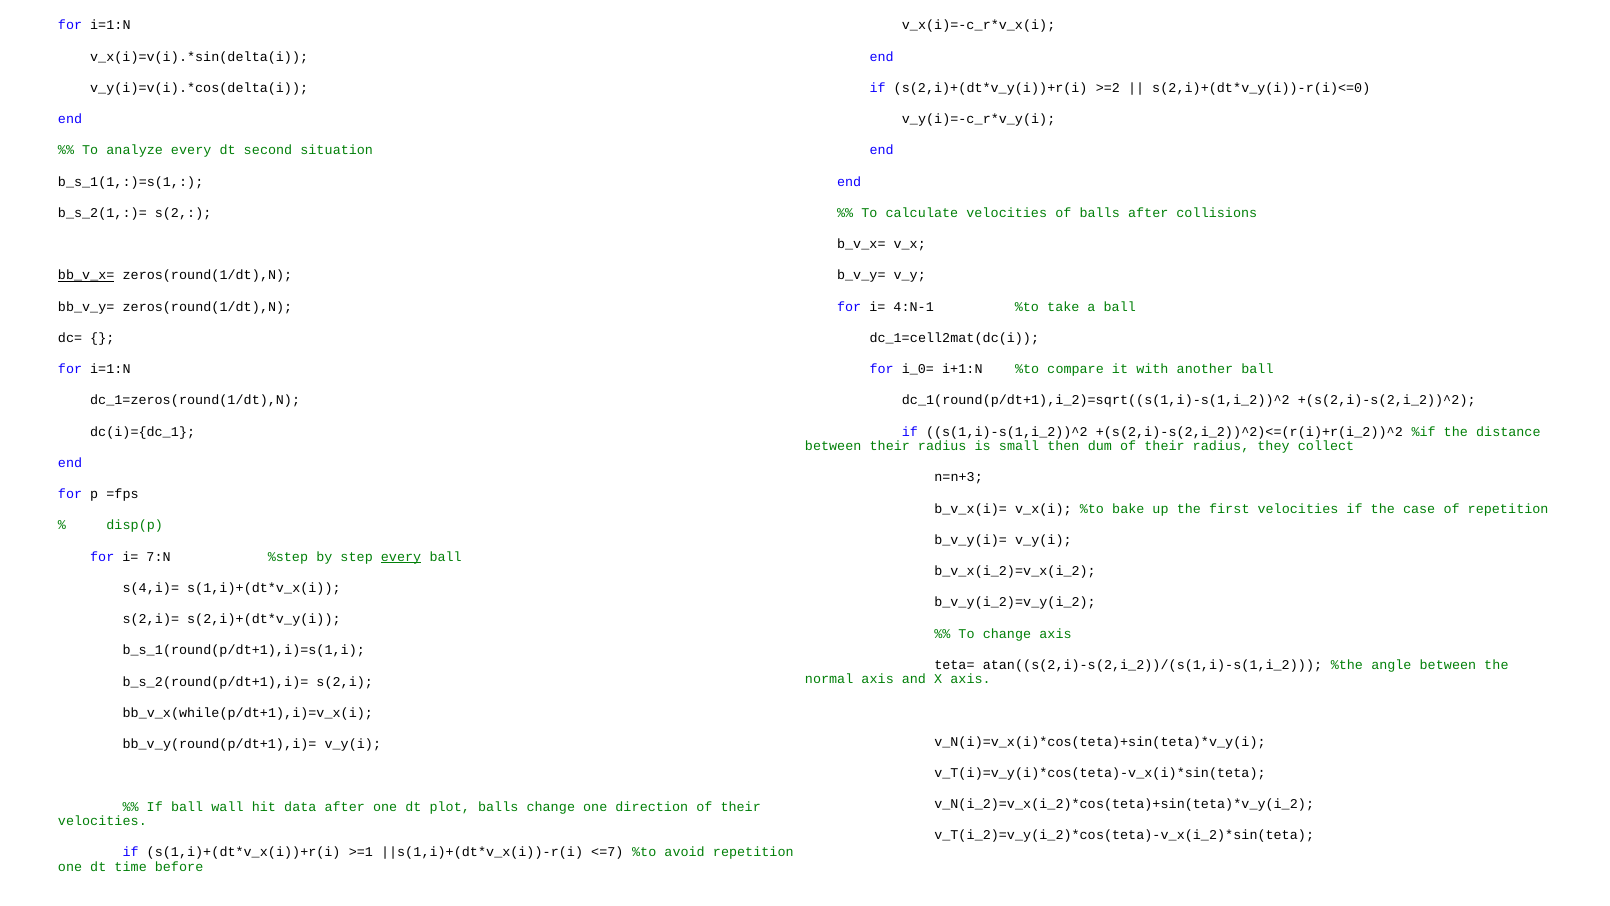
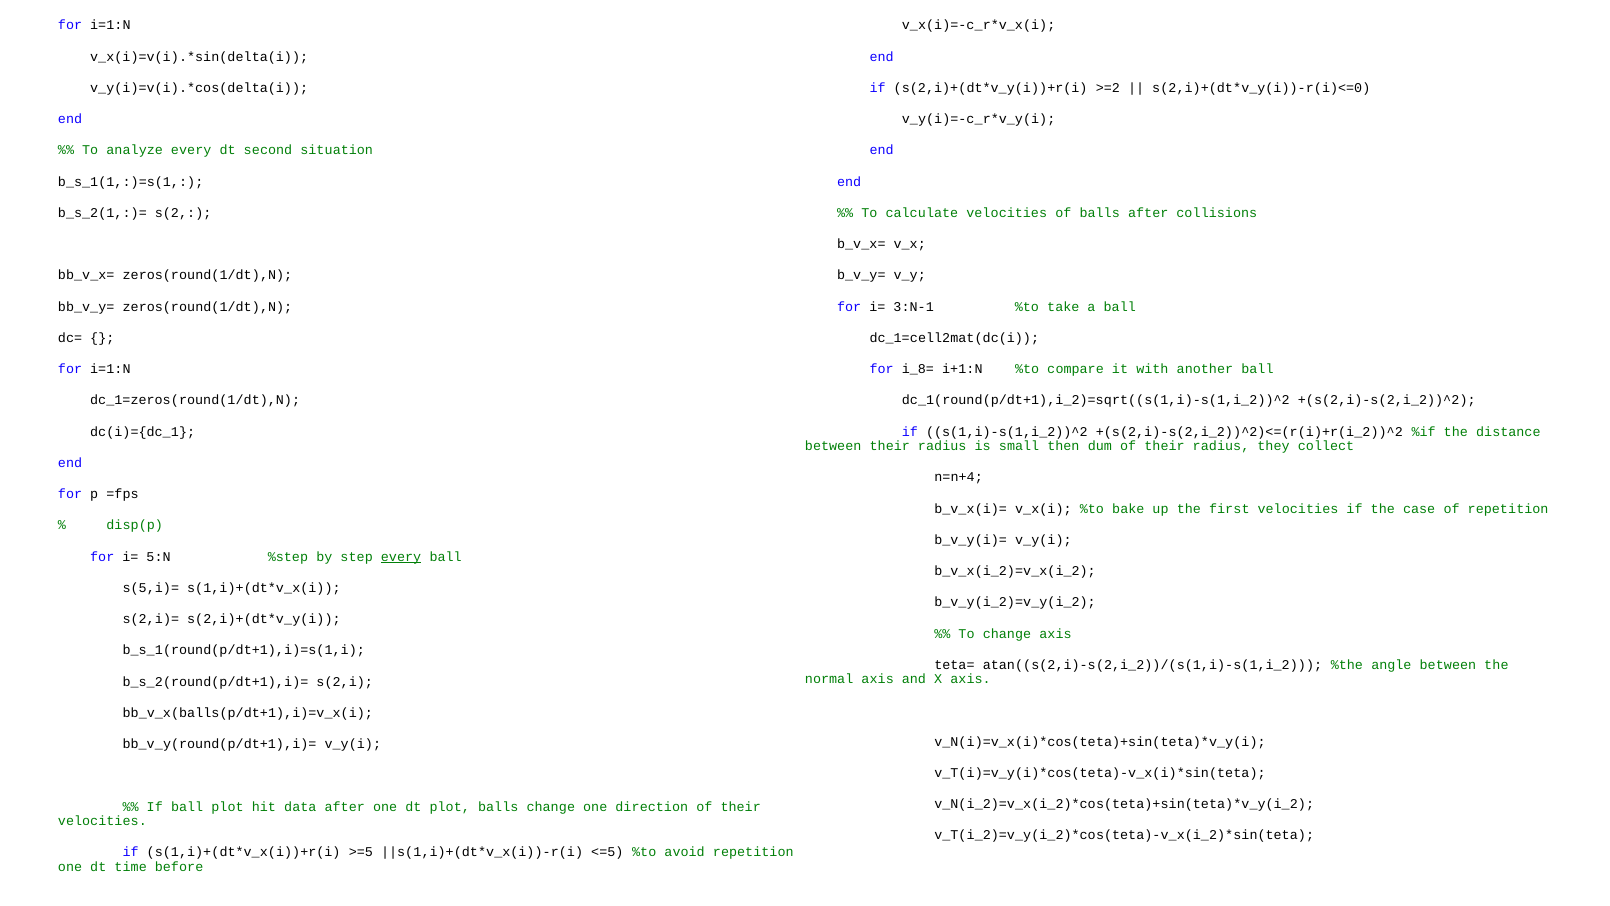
bb_v_x= underline: present -> none
4:N-1: 4:N-1 -> 3:N-1
i_0=: i_0= -> i_8=
n=n+3: n=n+3 -> n=n+4
7:N: 7:N -> 5:N
s(4,i)=: s(4,i)= -> s(5,i)=
bb_v_x(while(p/dt+1),i)=v_x(i: bb_v_x(while(p/dt+1),i)=v_x(i -> bb_v_x(balls(p/dt+1),i)=v_x(i
ball wall: wall -> plot
>=1: >=1 -> >=5
<=7: <=7 -> <=5
